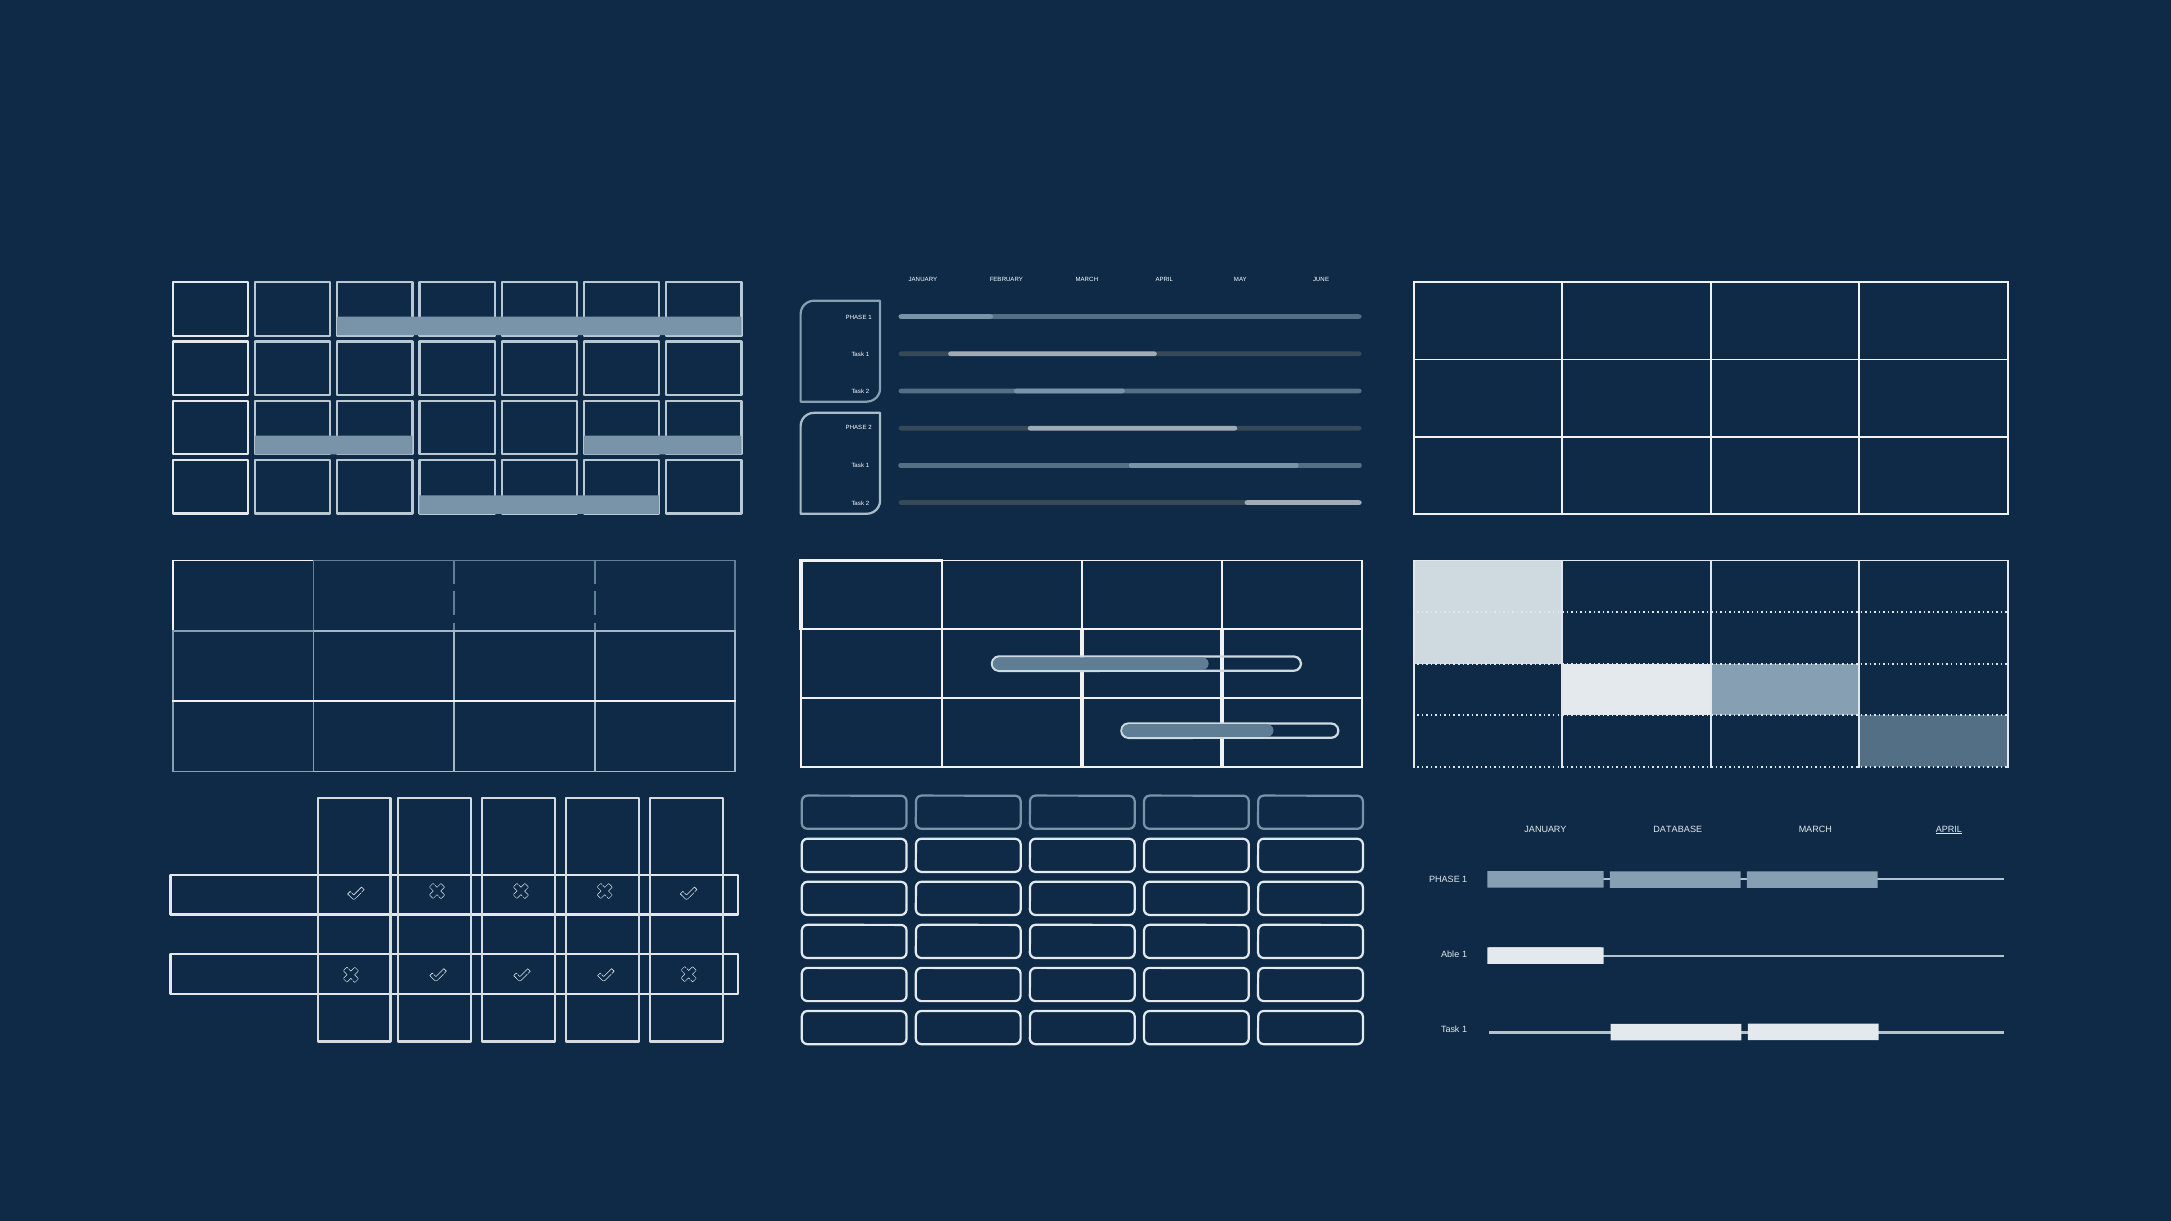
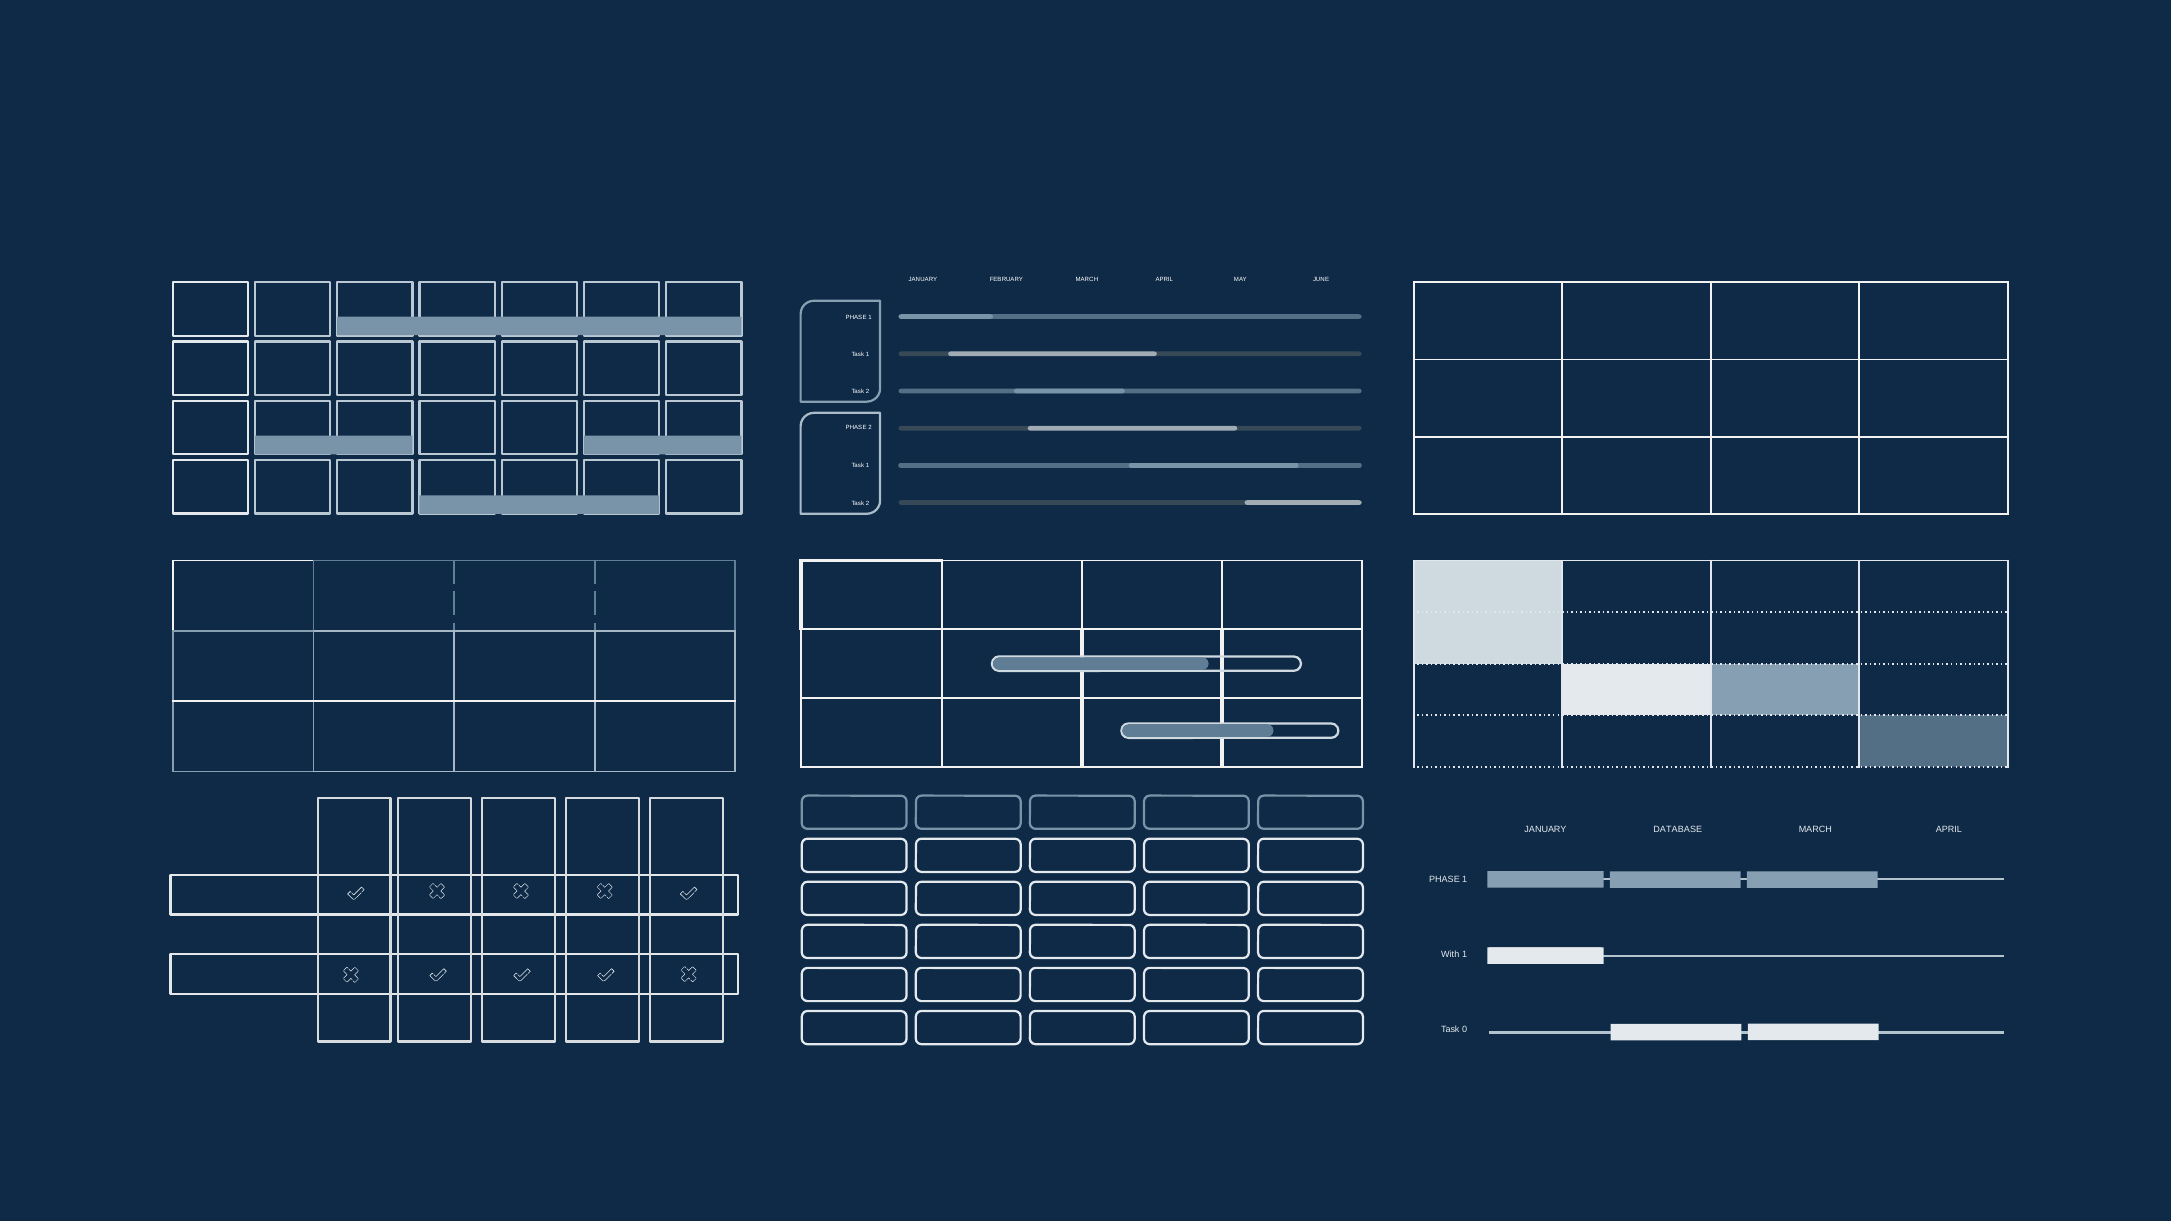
APRIL at (1949, 830) underline: present -> none
Able: Able -> With
1 at (1465, 1030): 1 -> 0
